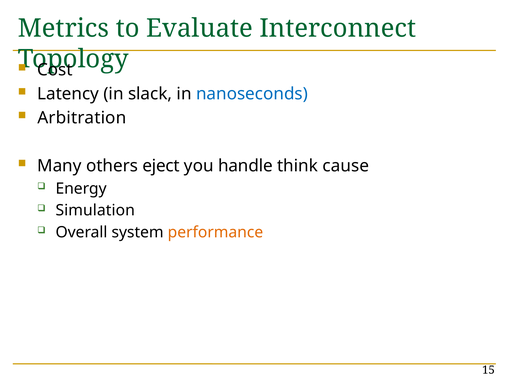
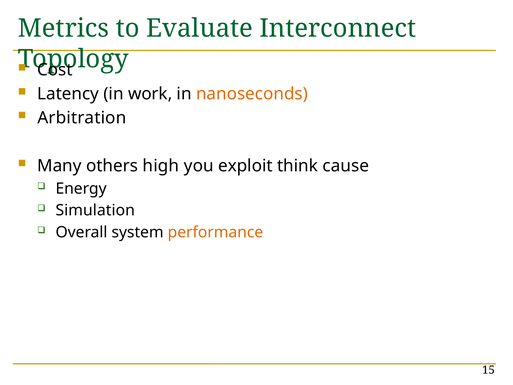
slack: slack -> work
nanoseconds colour: blue -> orange
eject: eject -> high
handle: handle -> exploit
